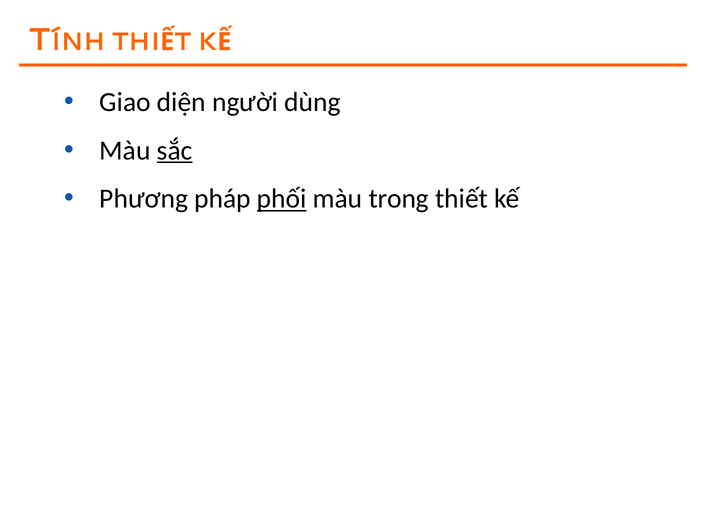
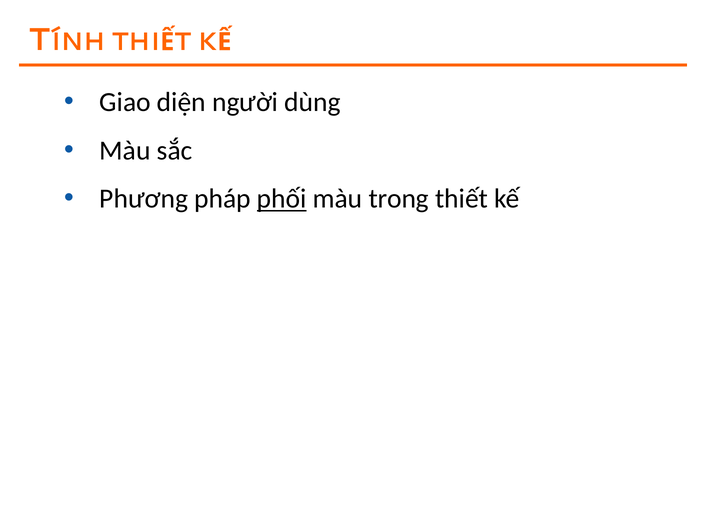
sắc underline: present -> none
